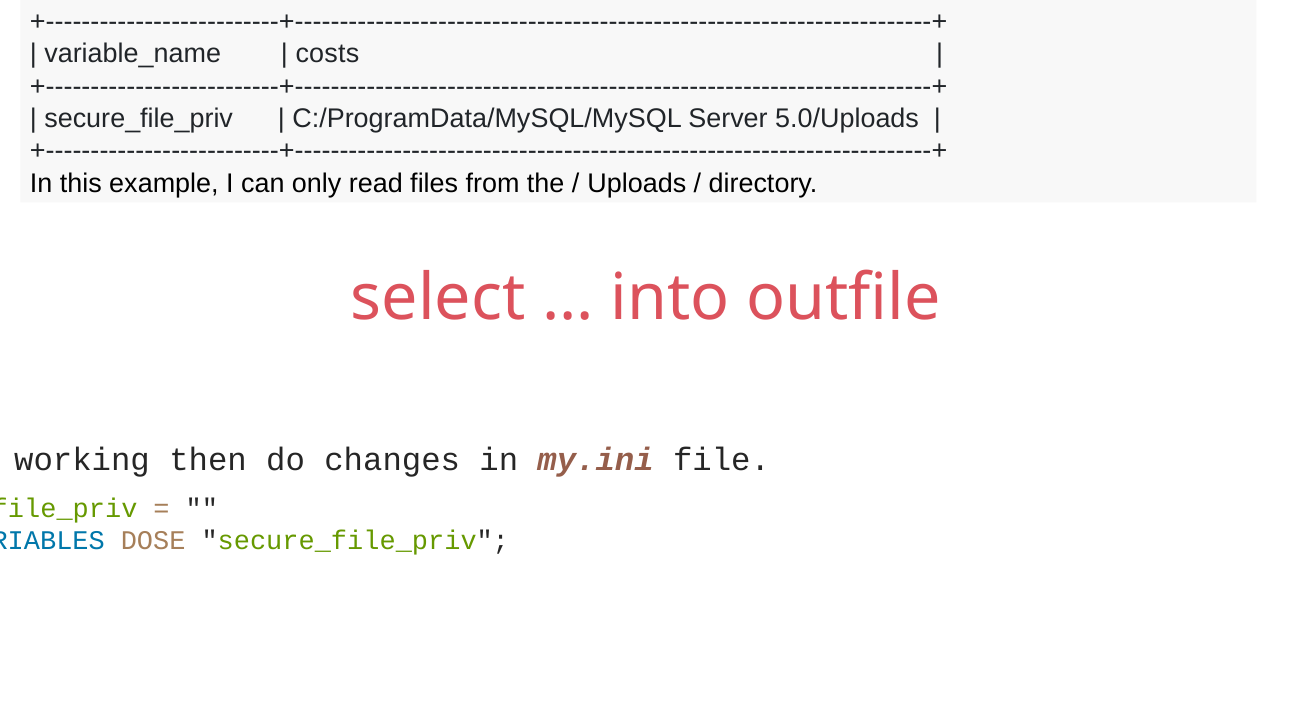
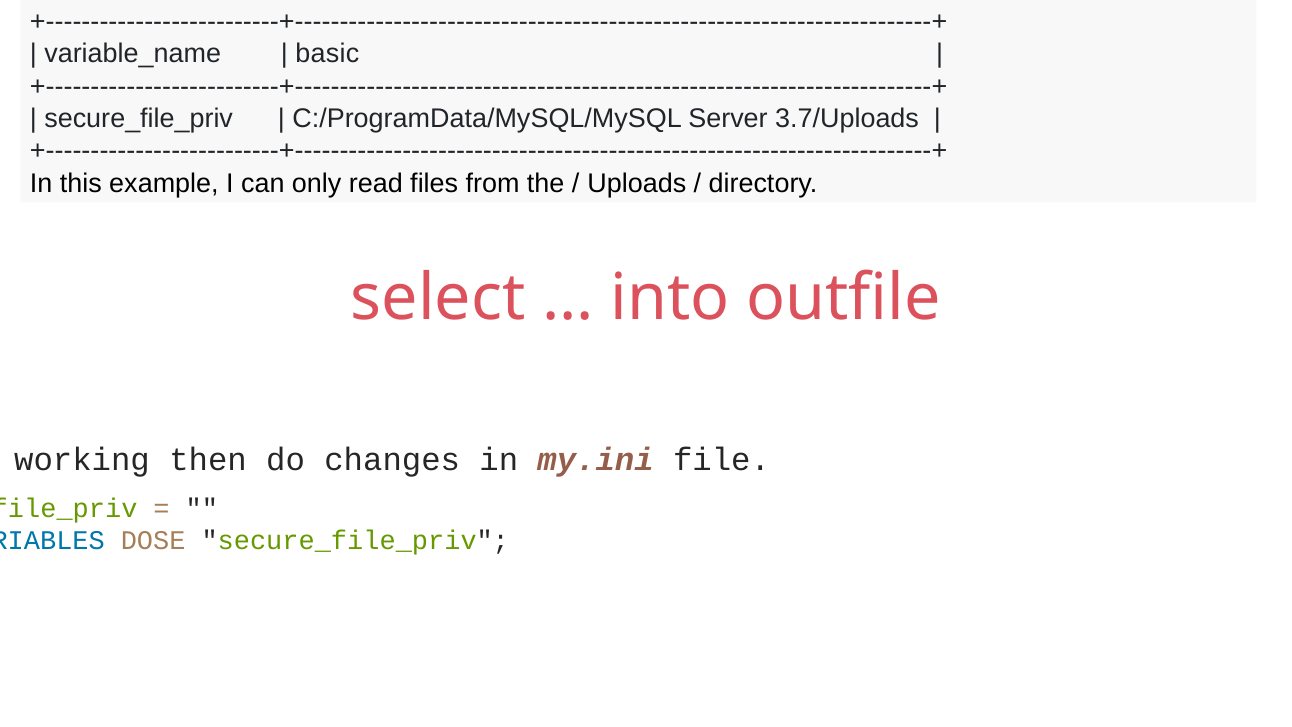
costs: costs -> basic
5.0/Uploads: 5.0/Uploads -> 3.7/Uploads
